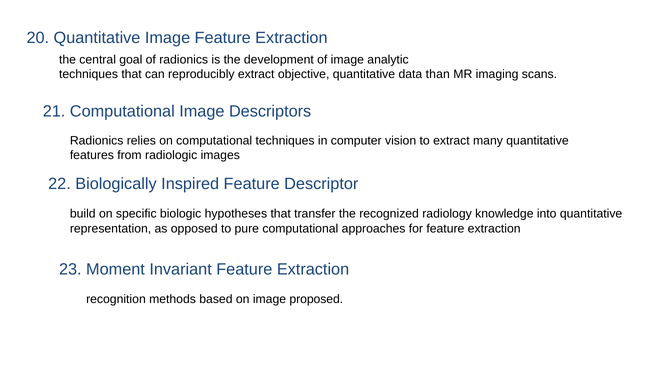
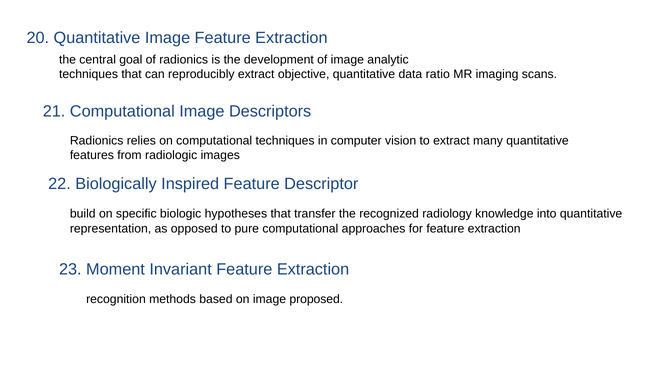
than: than -> ratio
